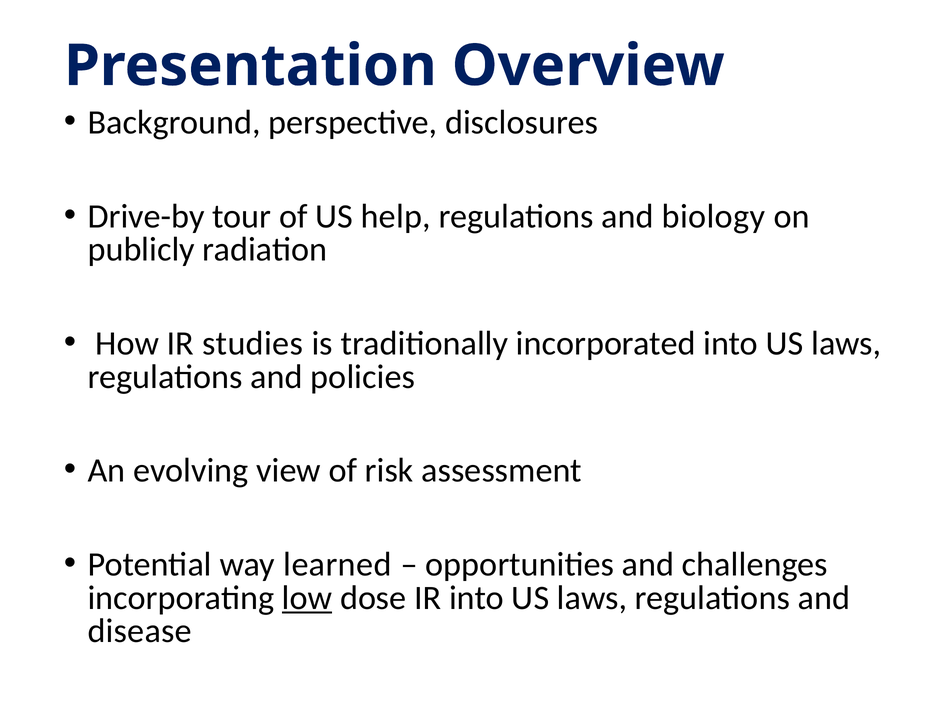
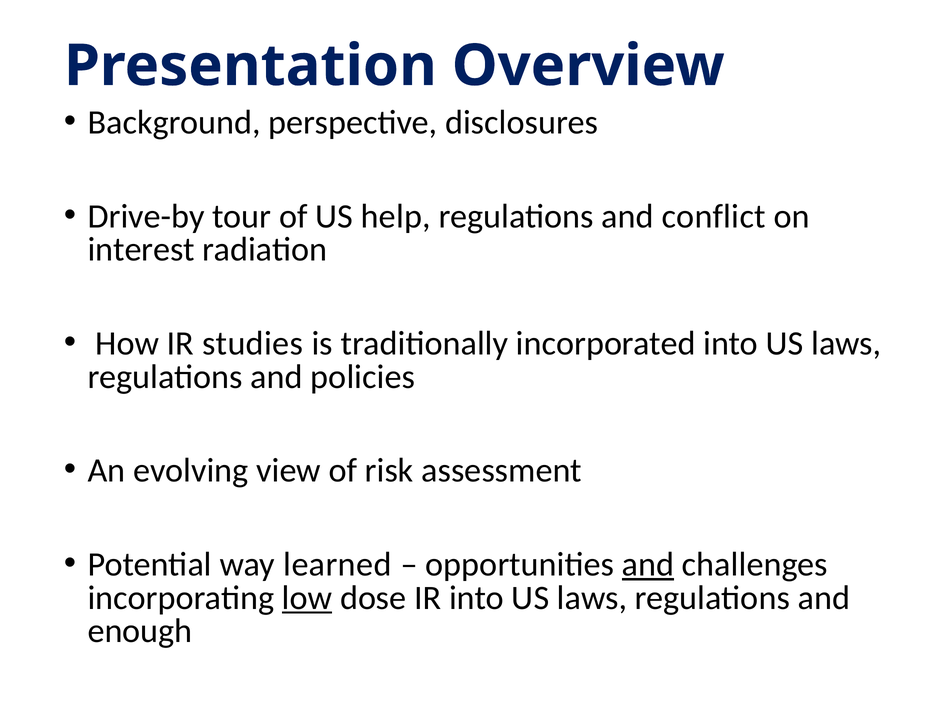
biology: biology -> conflict
publicly: publicly -> interest
and at (648, 565) underline: none -> present
disease: disease -> enough
